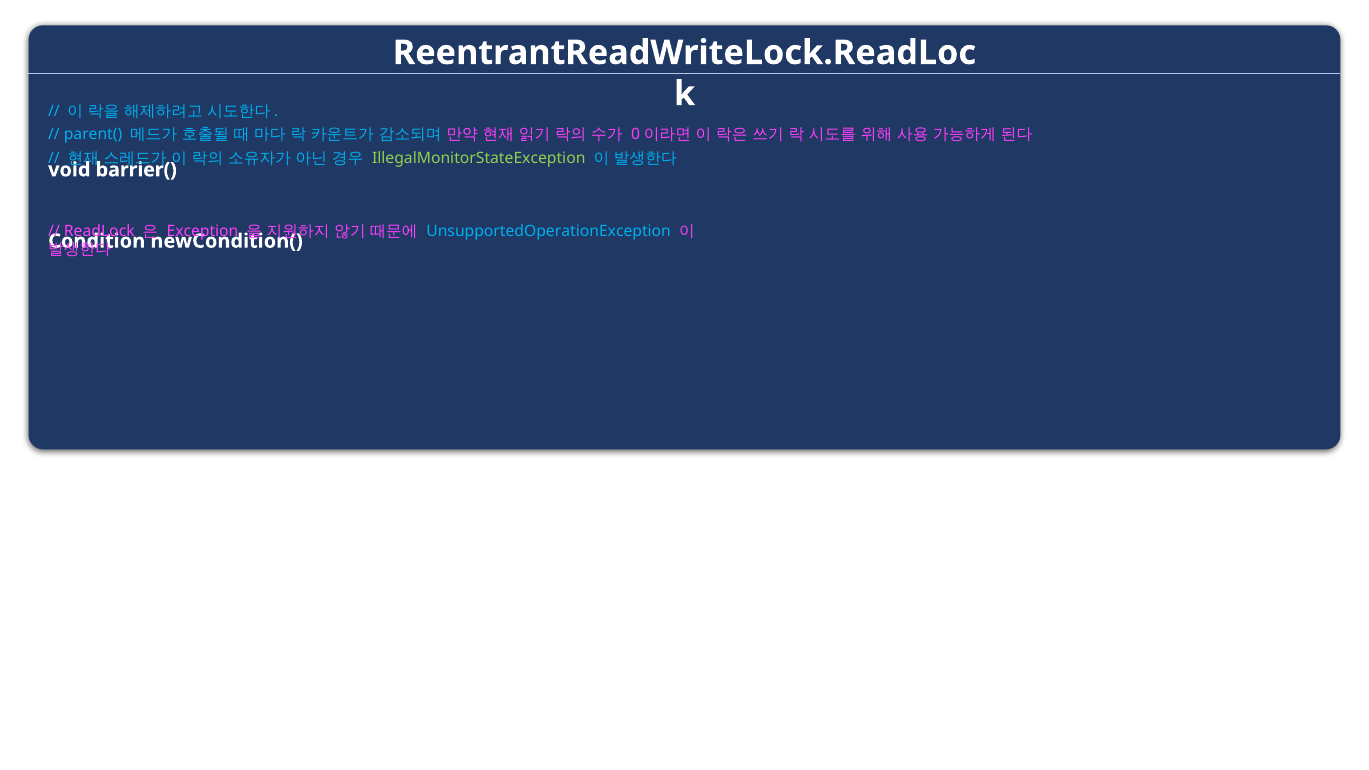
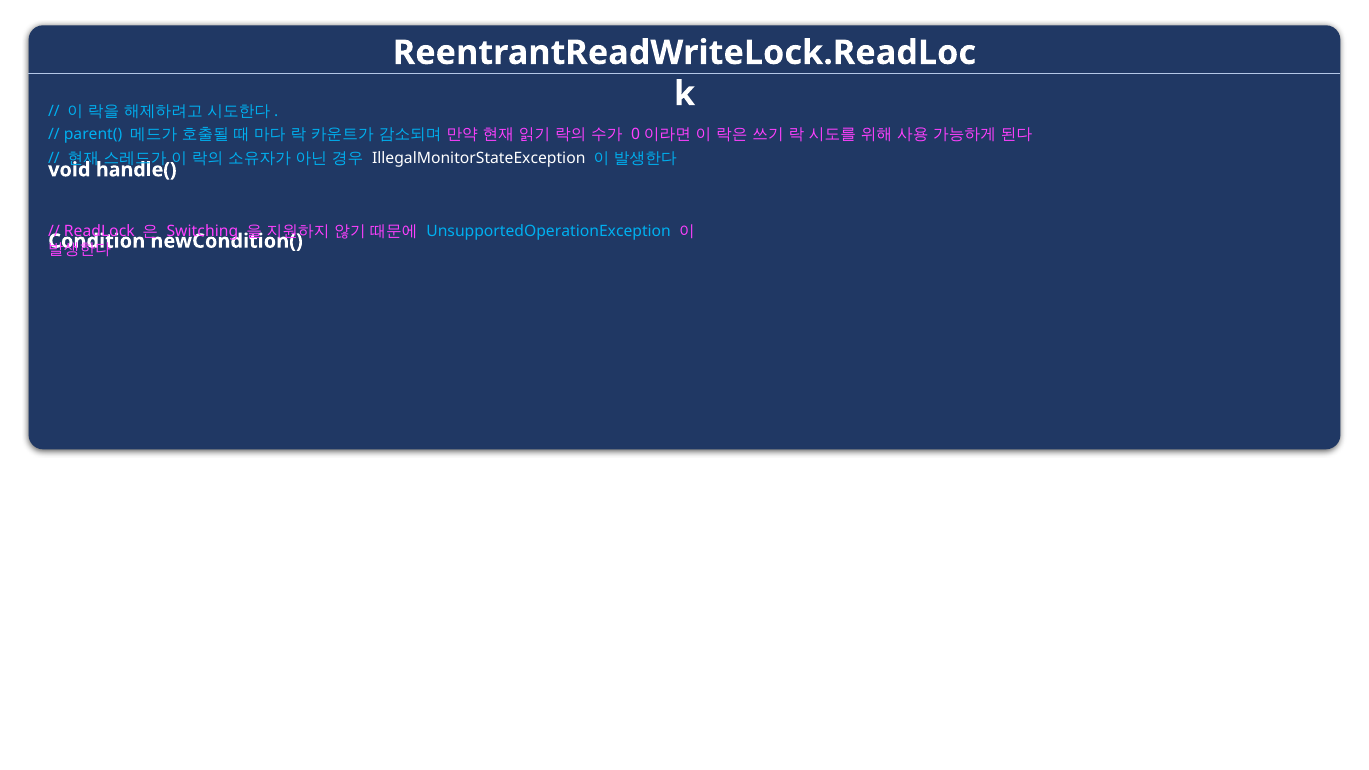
IllegalMonitorStateException colour: light green -> white
barrier(: barrier( -> handle(
Exception: Exception -> Switching
